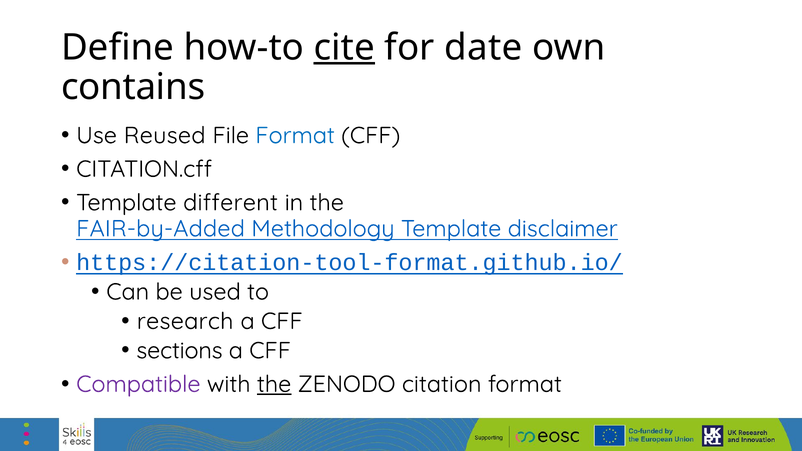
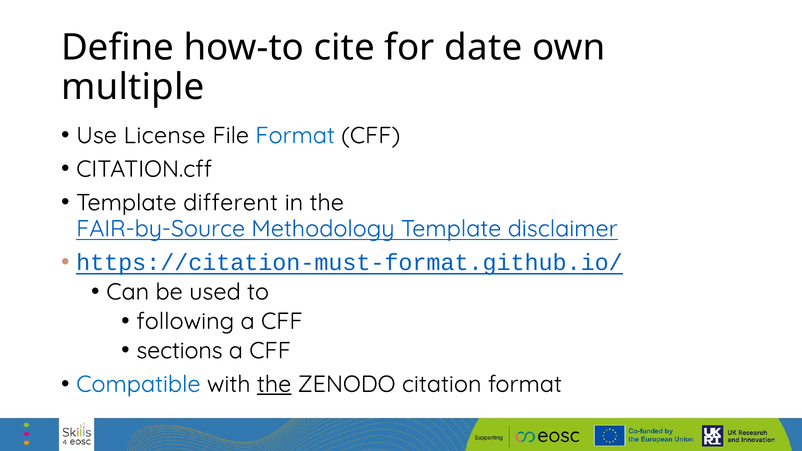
cite underline: present -> none
contains: contains -> multiple
Reused: Reused -> License
FAIR-by-Added: FAIR-by-Added -> FAIR-by-Source
https://citation-tool-format.github.io/: https://citation-tool-format.github.io/ -> https://citation-must-format.github.io/
research: research -> following
Compatible colour: purple -> blue
